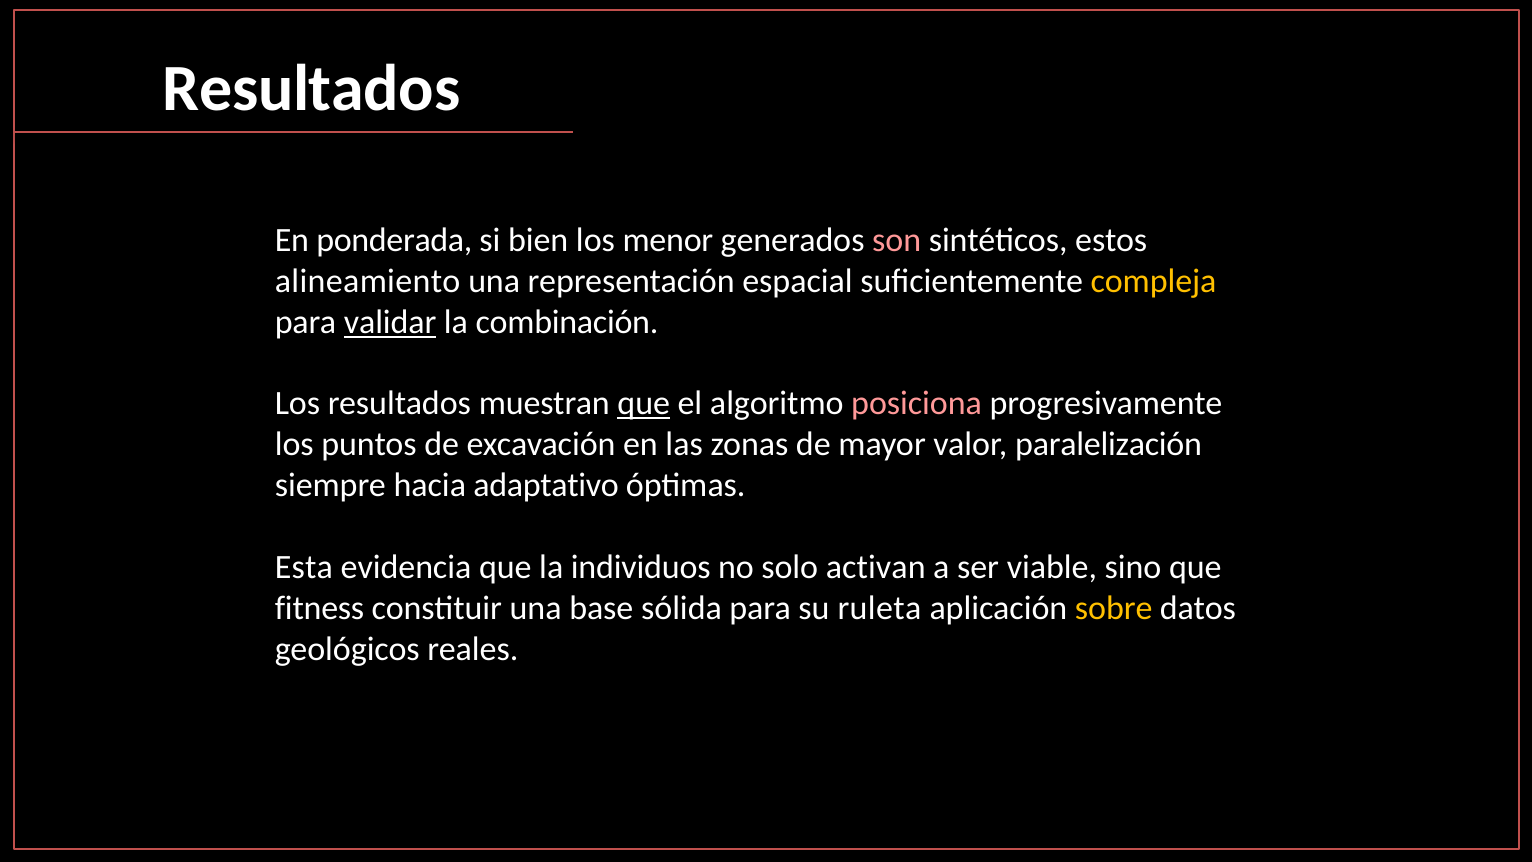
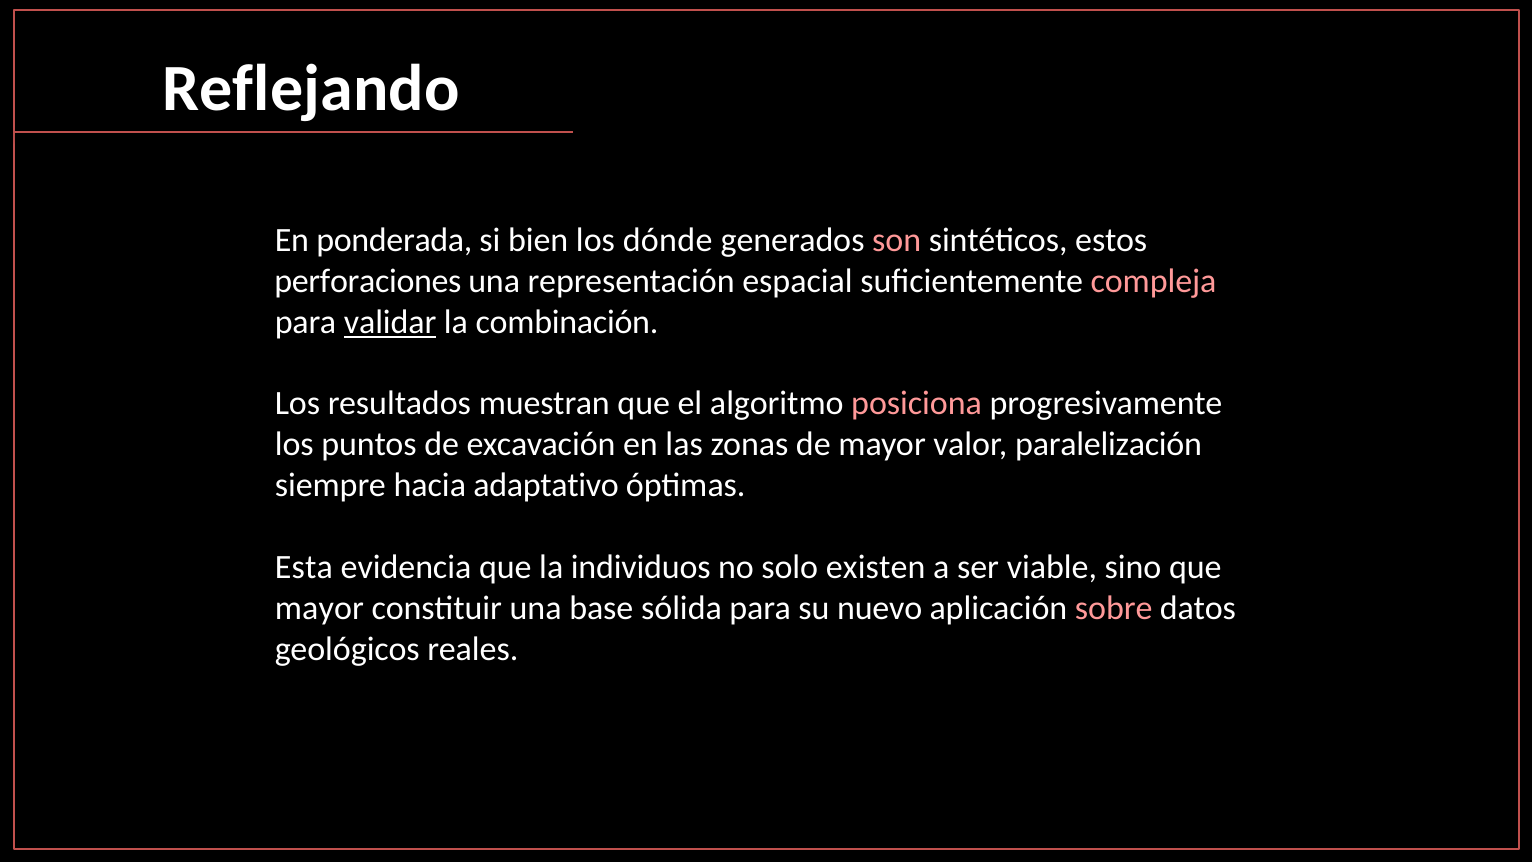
Resultados at (311, 88): Resultados -> Reflejando
menor: menor -> dónde
alineamiento: alineamiento -> perforaciones
compleja colour: yellow -> pink
que at (644, 404) underline: present -> none
activan: activan -> existen
fitness at (320, 608): fitness -> mayor
ruleta: ruleta -> nuevo
sobre colour: yellow -> pink
